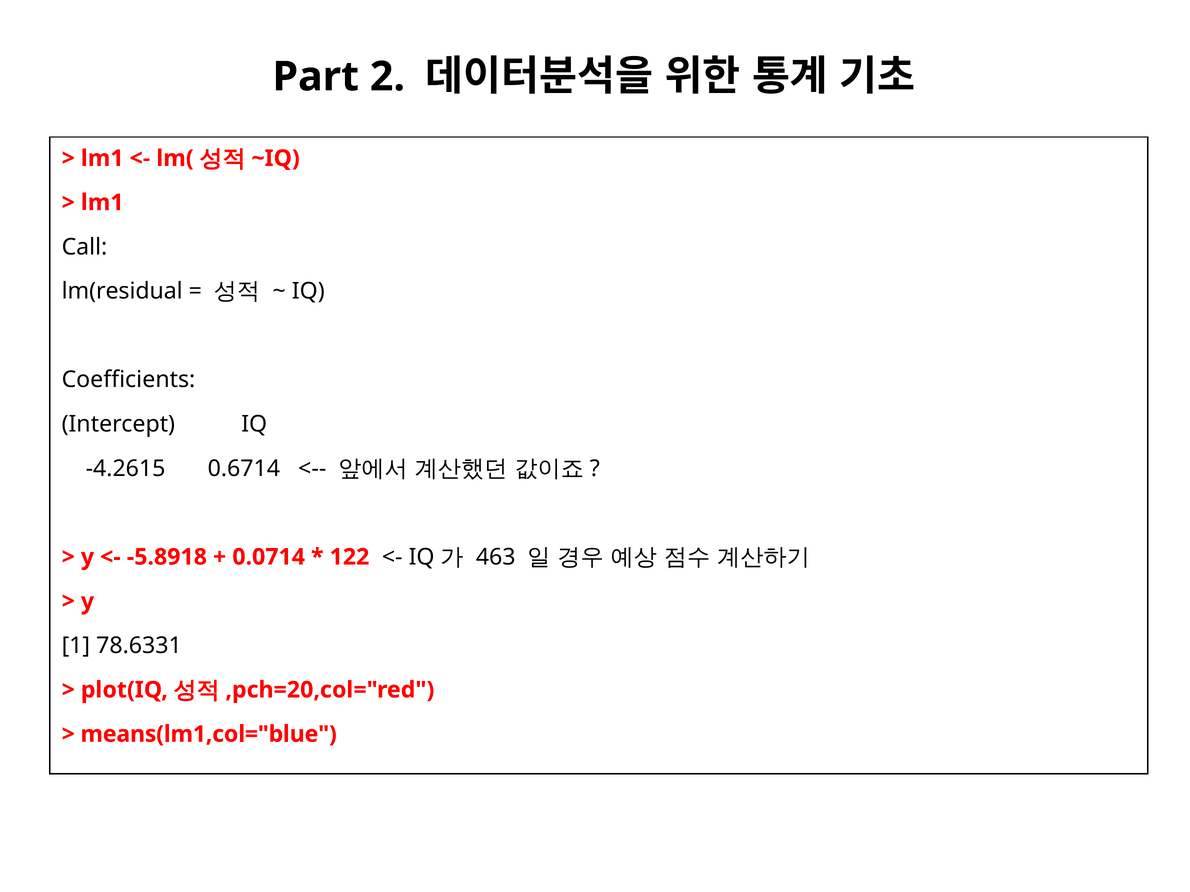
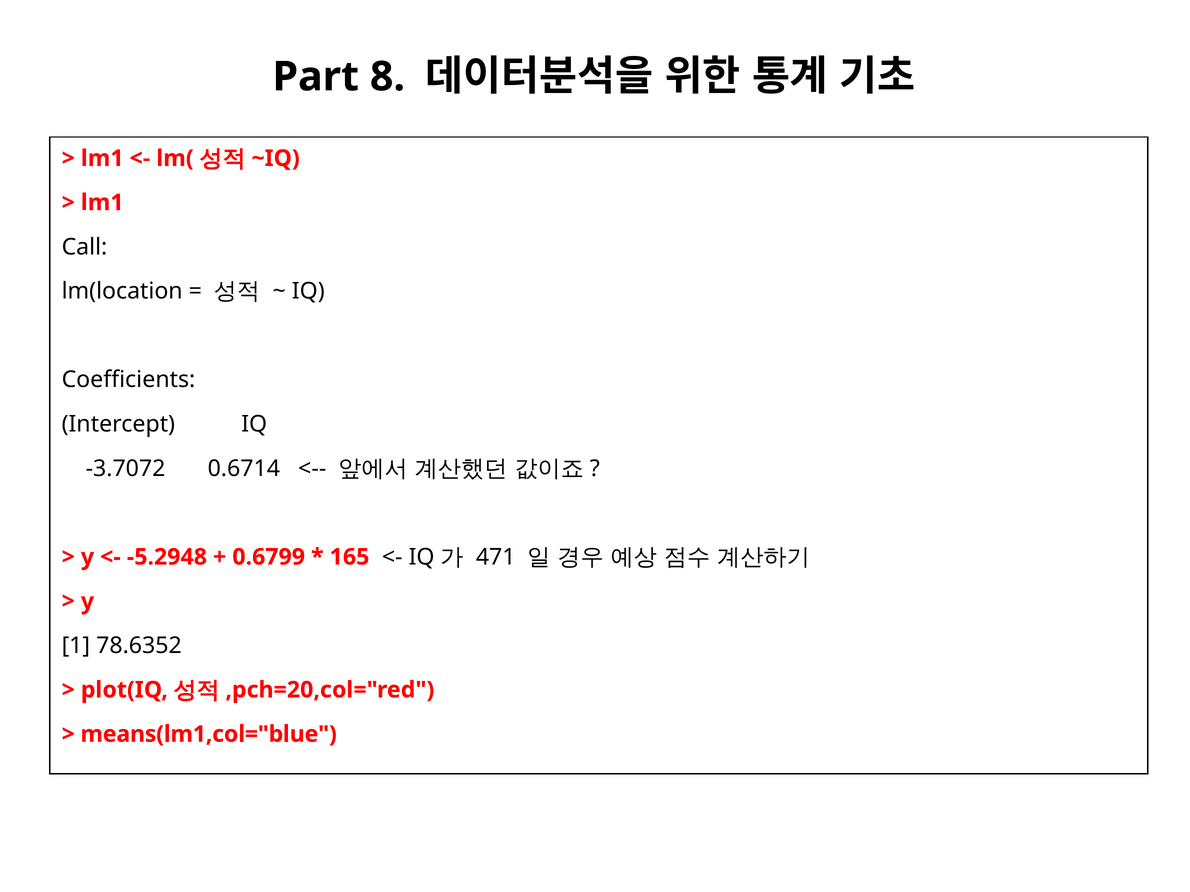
2: 2 -> 8
lm(residual: lm(residual -> lm(location
-4.2615: -4.2615 -> -3.7072
-5.8918: -5.8918 -> -5.2948
0.0714: 0.0714 -> 0.6799
122: 122 -> 165
463: 463 -> 471
78.6331: 78.6331 -> 78.6352
